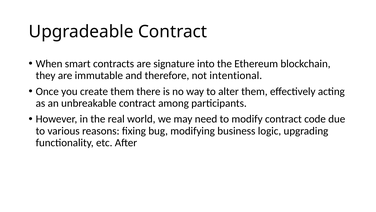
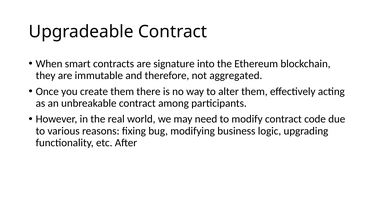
intentional: intentional -> aggregated
